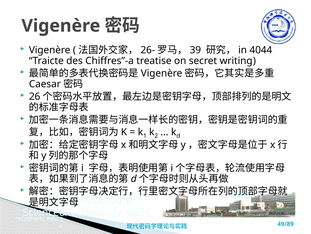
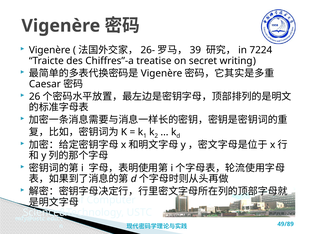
4044: 4044 -> 7224
